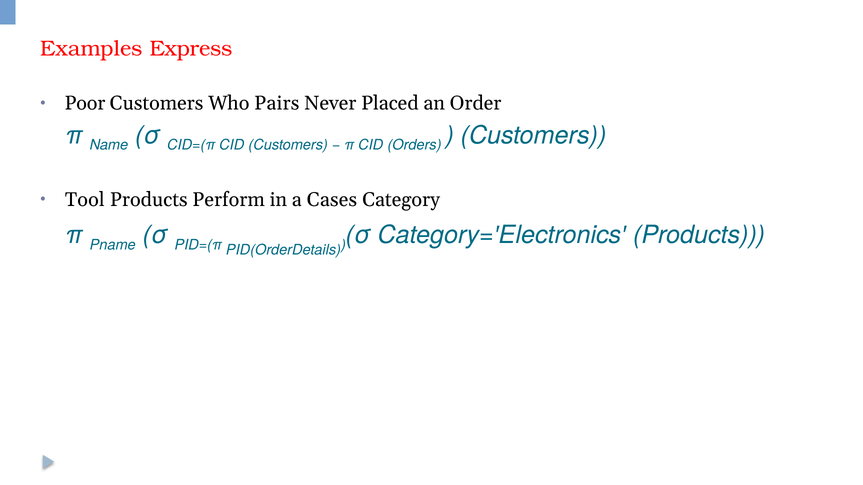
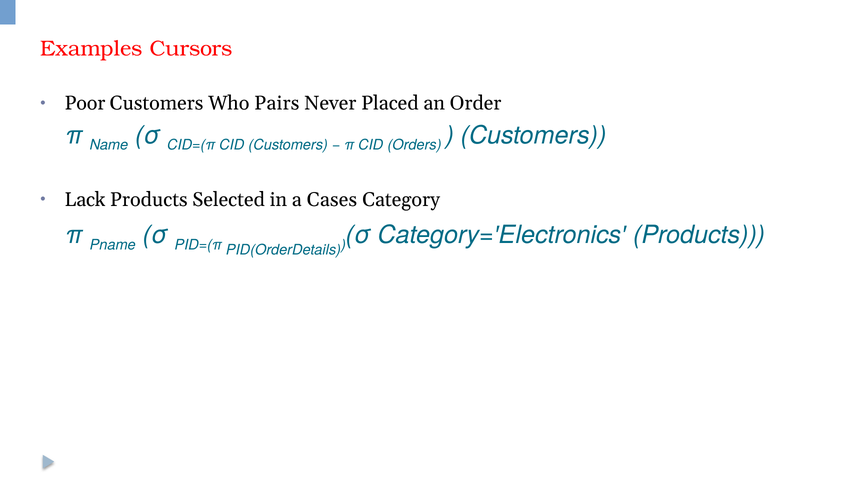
Express: Express -> Cursors
Tool: Tool -> Lack
Perform: Perform -> Selected
